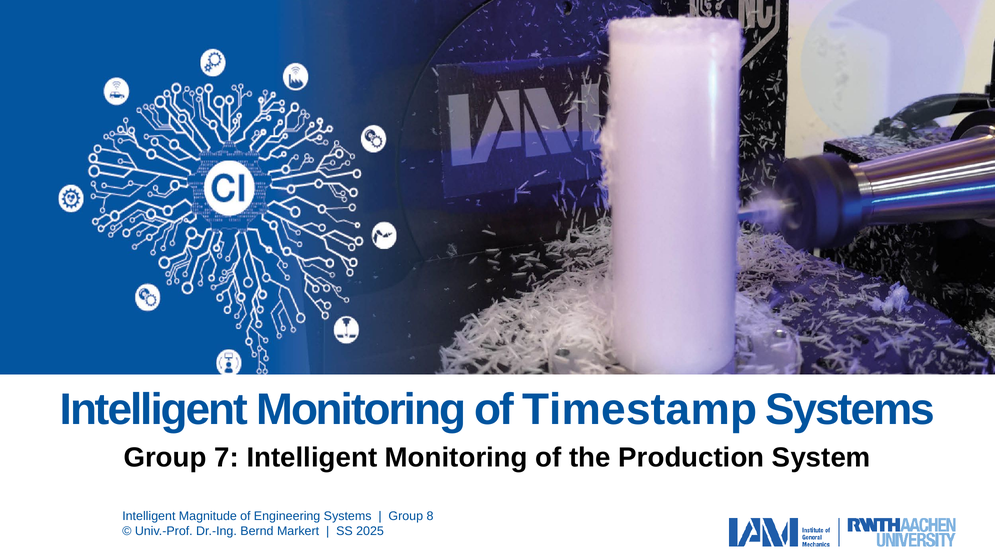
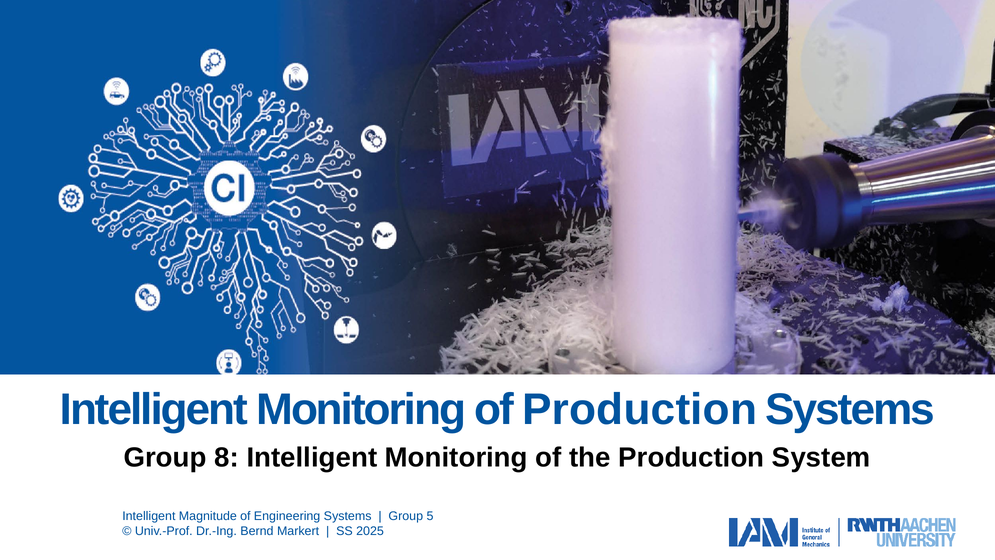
of Timestamp: Timestamp -> Production
7: 7 -> 8
8: 8 -> 5
